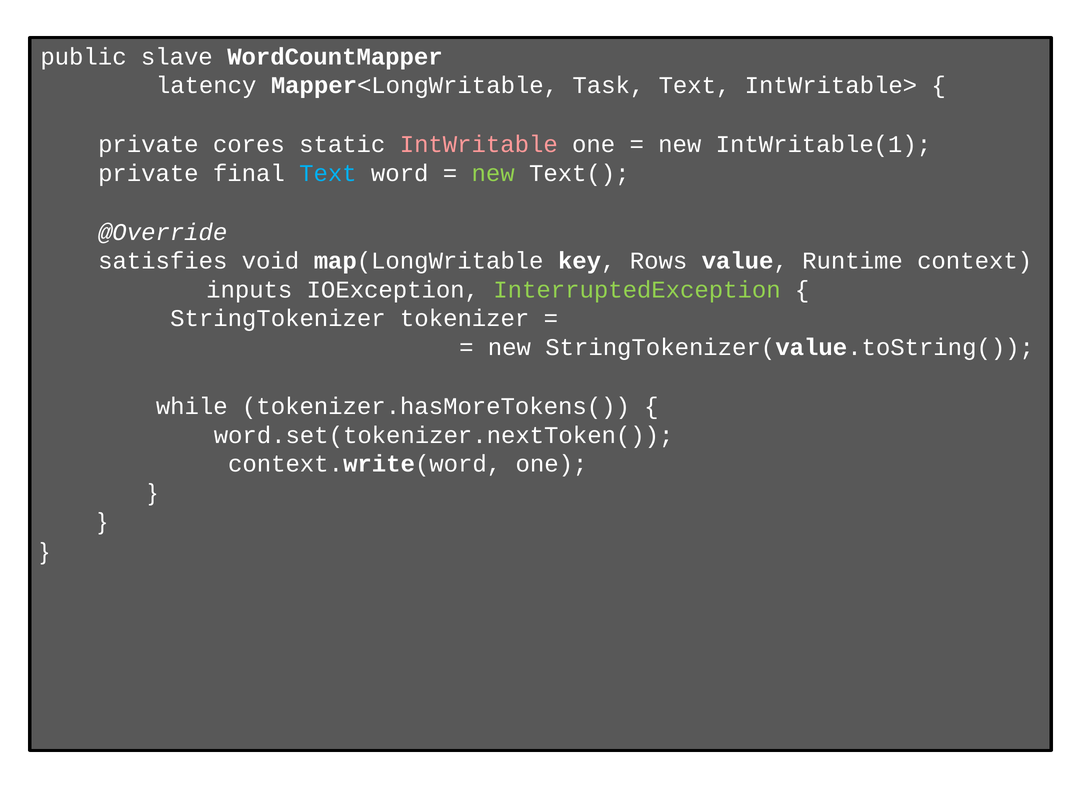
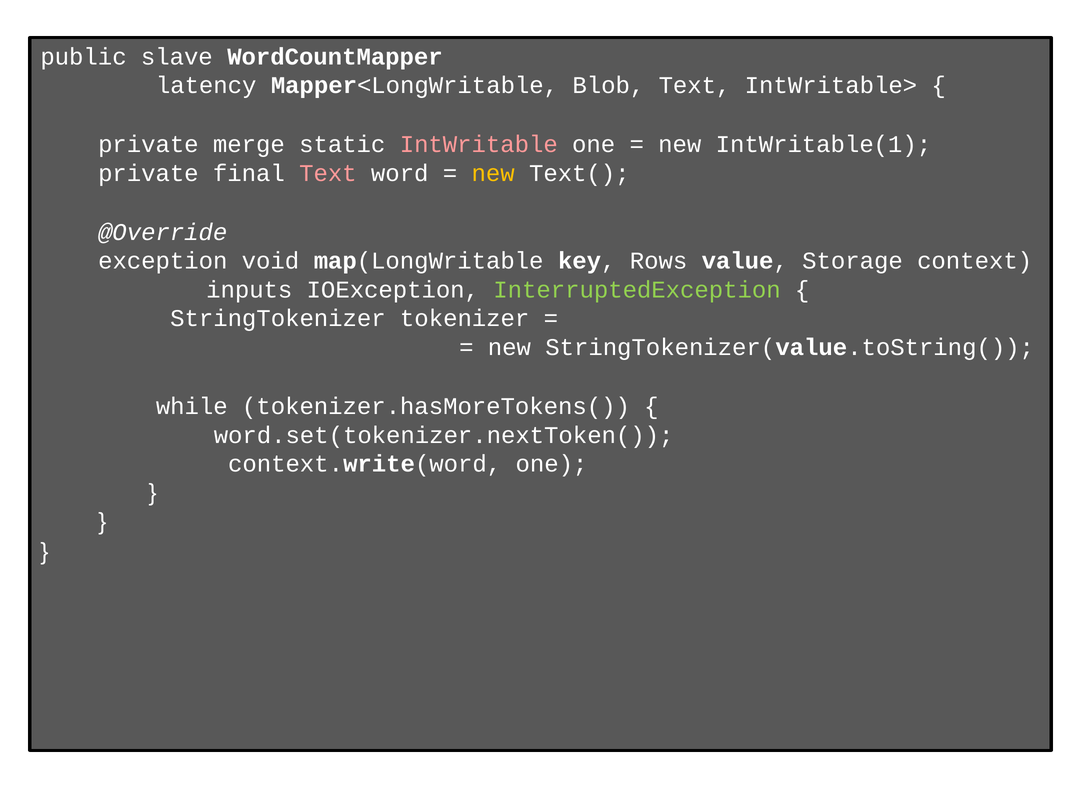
Task: Task -> Blob
cores: cores -> merge
Text at (328, 173) colour: light blue -> pink
new at (493, 173) colour: light green -> yellow
satisfies: satisfies -> exception
Runtime: Runtime -> Storage
